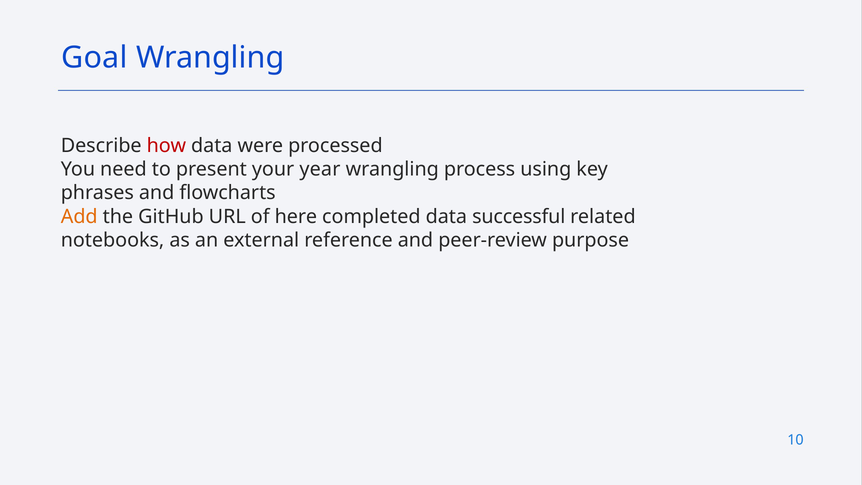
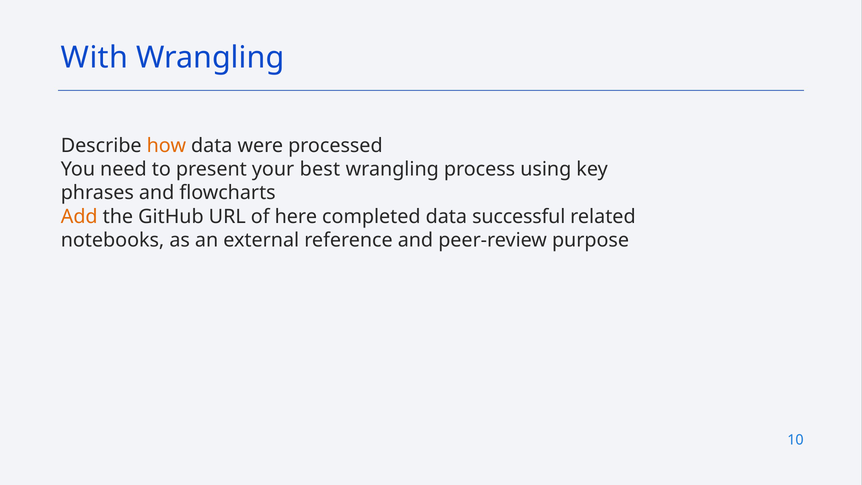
Goal: Goal -> With
how colour: red -> orange
year: year -> best
